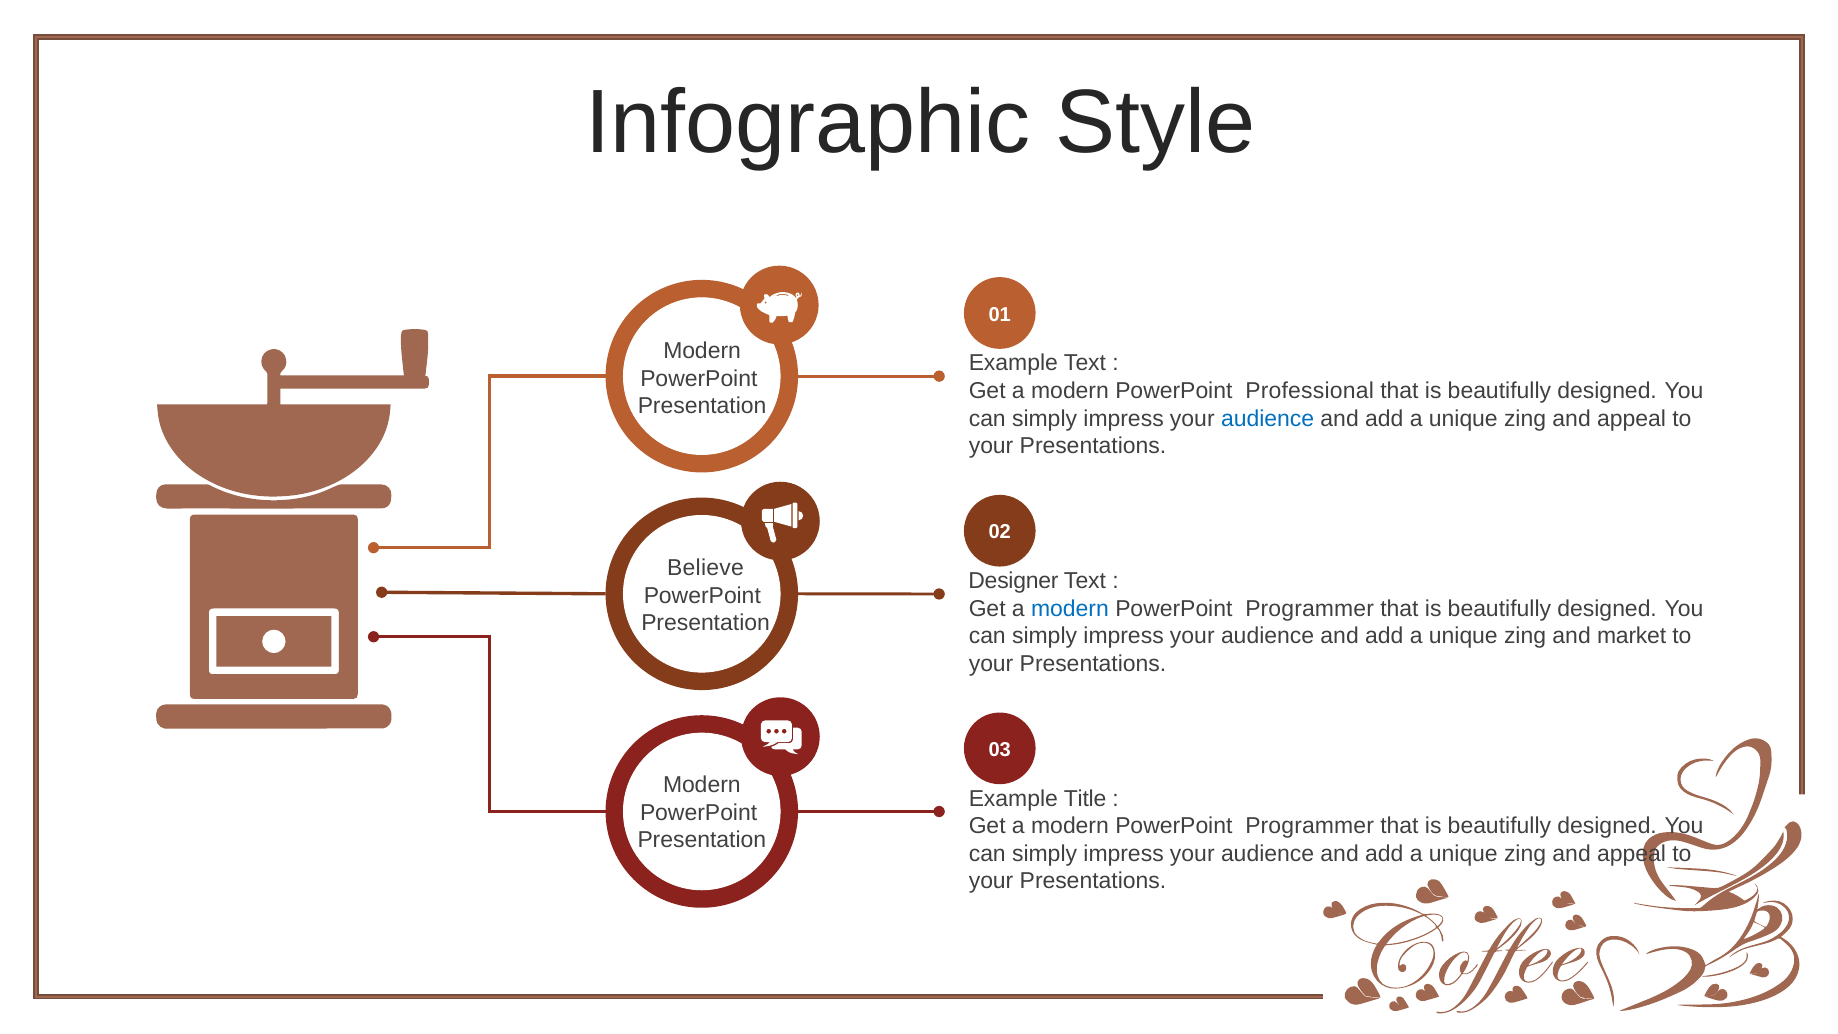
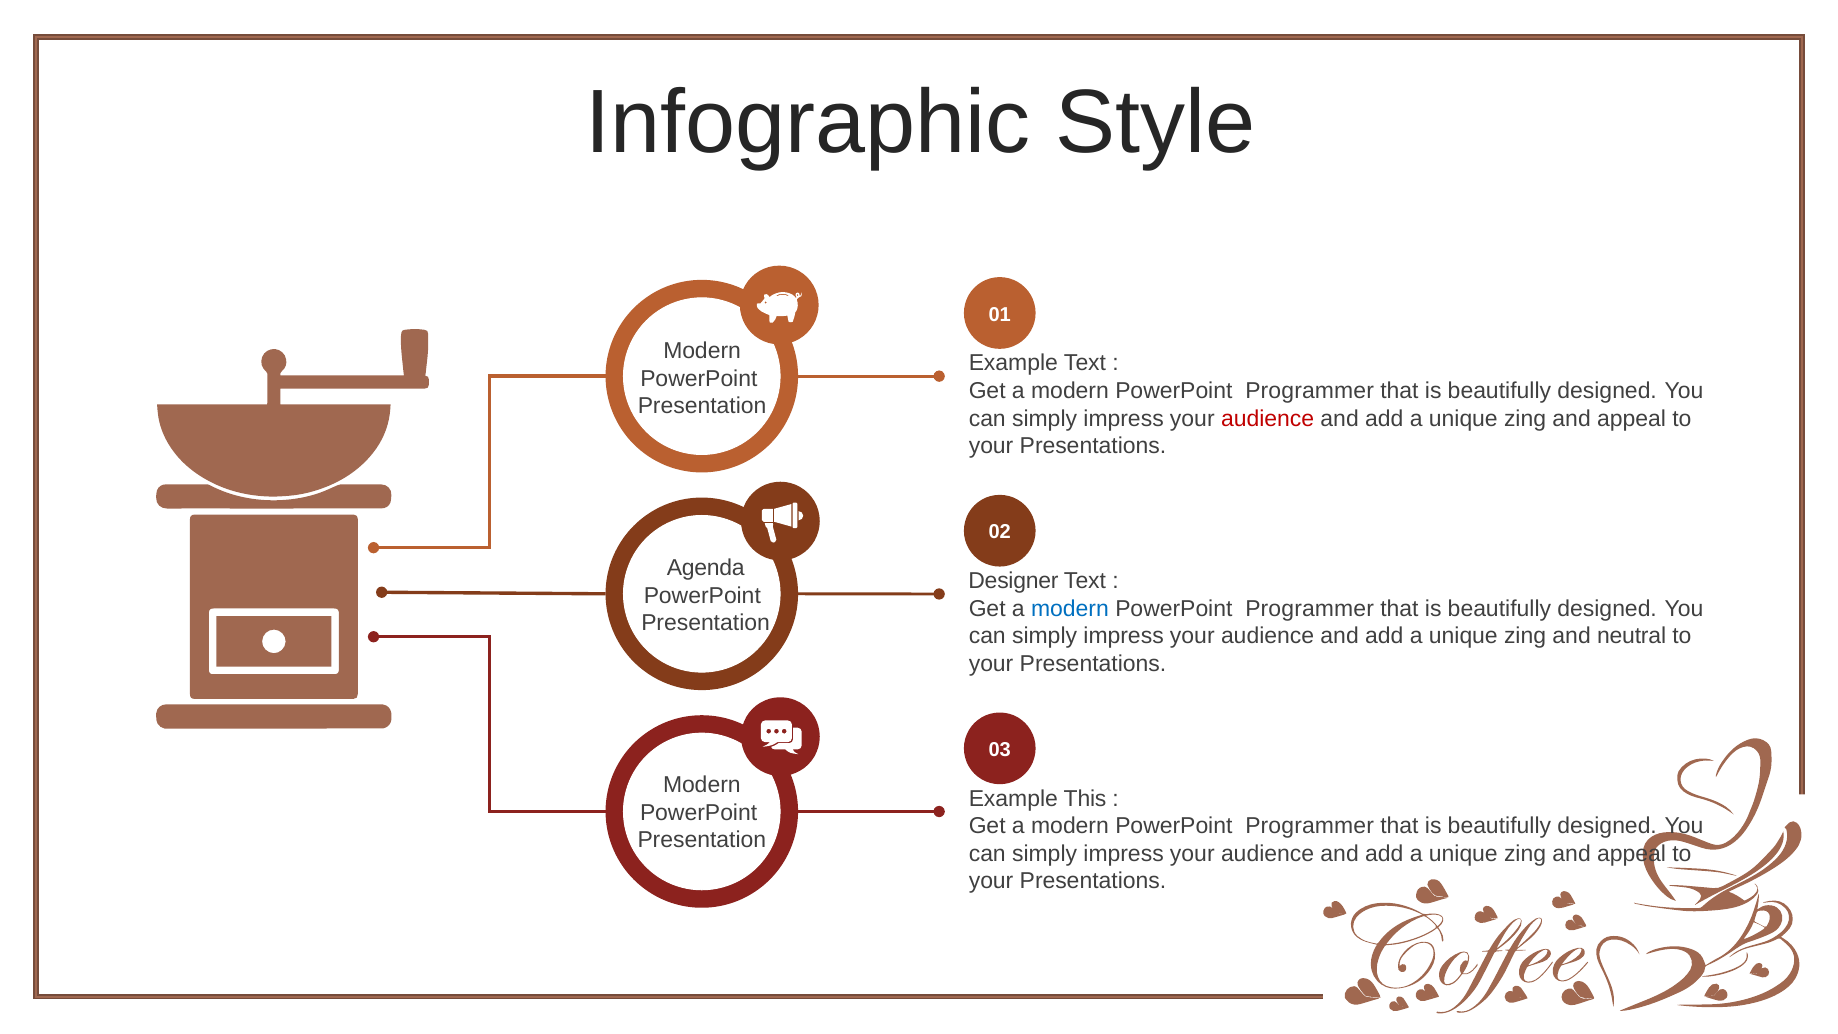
Professional at (1310, 391): Professional -> Programmer
audience at (1268, 418) colour: blue -> red
Believe: Believe -> Agenda
market: market -> neutral
Title: Title -> This
